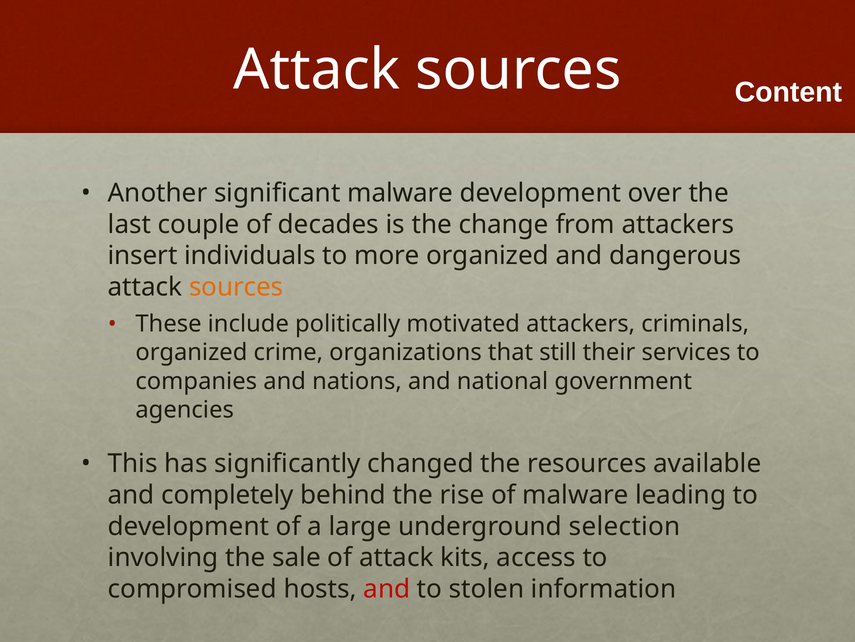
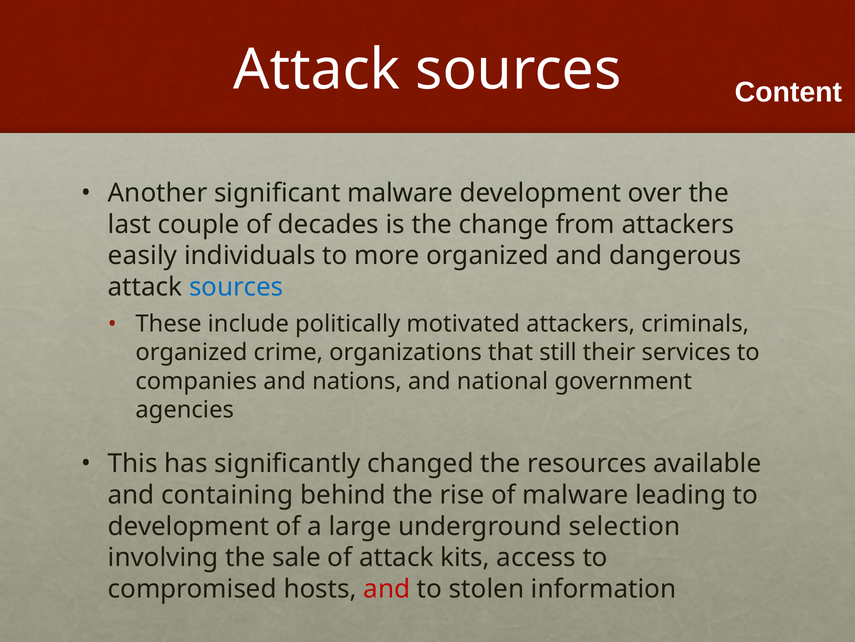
insert: insert -> easily
sources at (236, 287) colour: orange -> blue
completely: completely -> containing
